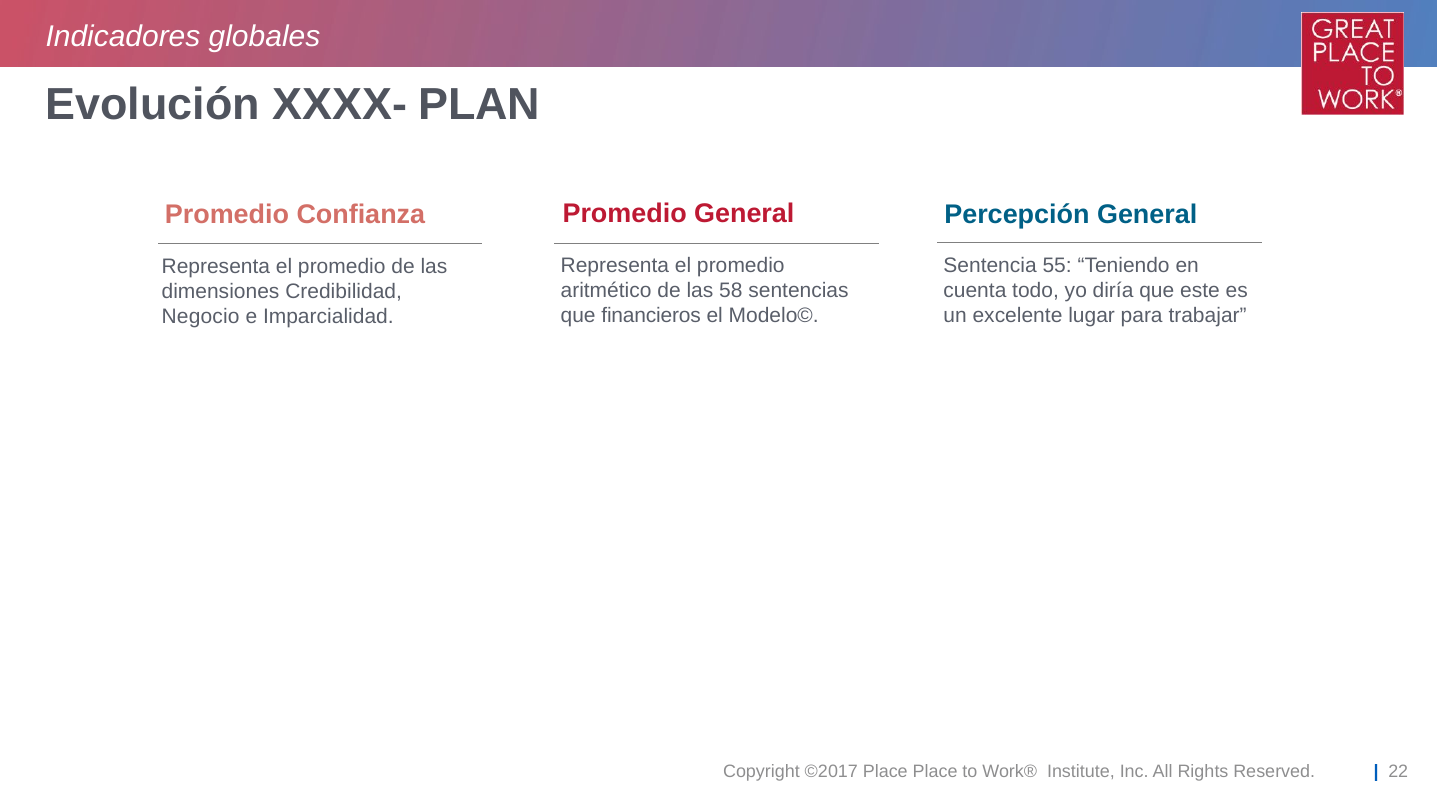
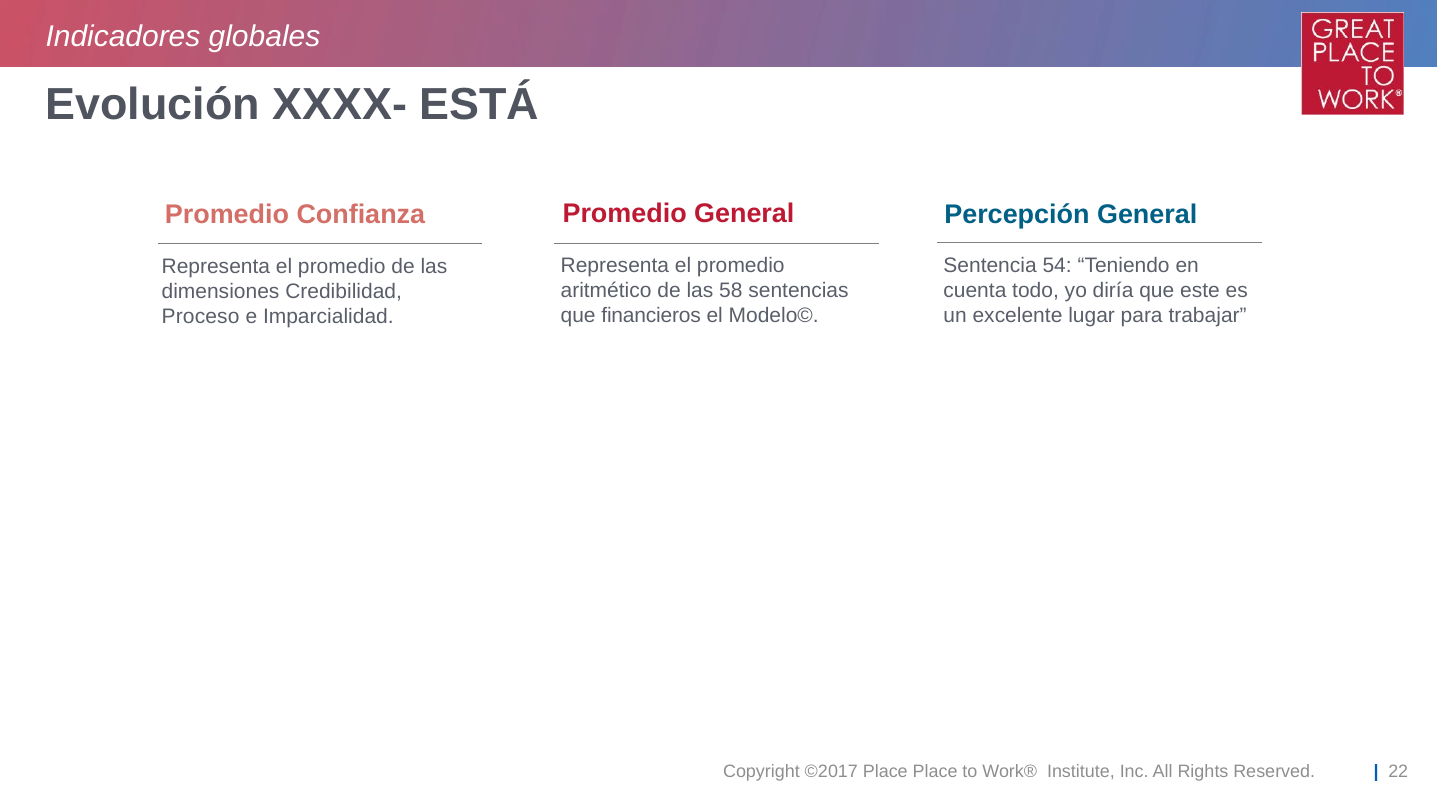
PLAN: PLAN -> ESTÁ
55: 55 -> 54
Negocio: Negocio -> Proceso
